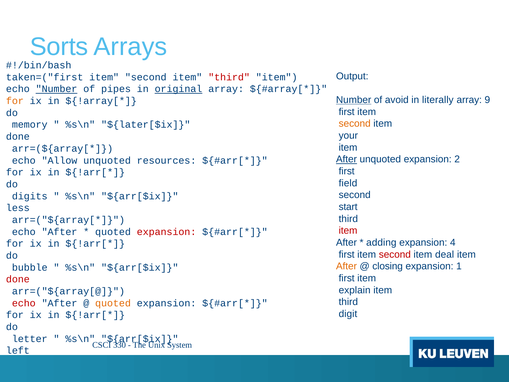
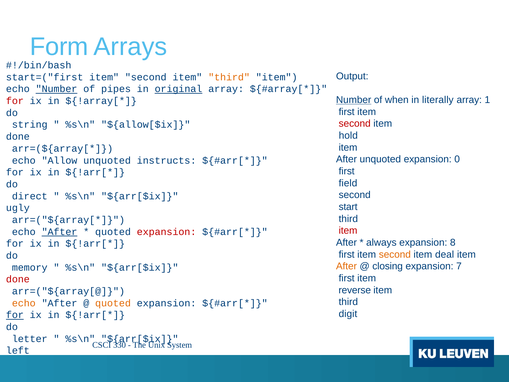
Sorts: Sorts -> Form
taken=("first: taken=("first -> start=("first
third at (229, 77) colour: red -> orange
avoid: avoid -> when
9: 9 -> 1
for at (15, 101) colour: orange -> red
second at (355, 124) colour: orange -> red
memory: memory -> string
${later[$ix: ${later[$ix -> ${allow[$ix
your: your -> hold
After at (346, 159) underline: present -> none
2: 2 -> 0
resources: resources -> instructs
digits: digits -> direct
less: less -> ugly
After at (60, 232) underline: none -> present
adding: adding -> always
4: 4 -> 8
second at (395, 254) colour: red -> orange
1: 1 -> 7
bubble: bubble -> memory
explain: explain -> reverse
echo at (24, 303) colour: red -> orange
for at (15, 315) underline: none -> present
